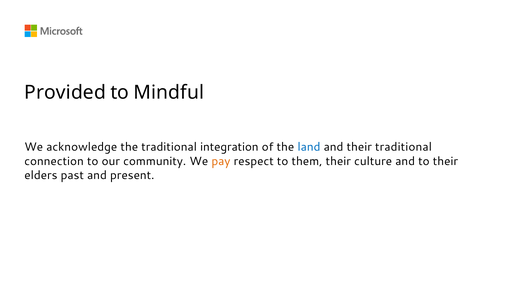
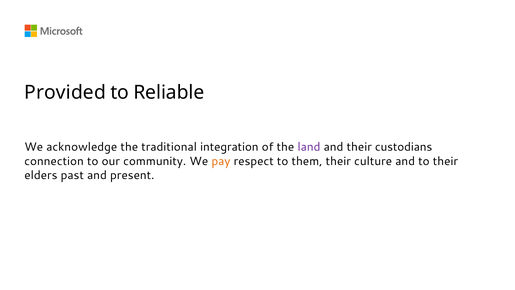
Mindful: Mindful -> Reliable
land colour: blue -> purple
their traditional: traditional -> custodians
